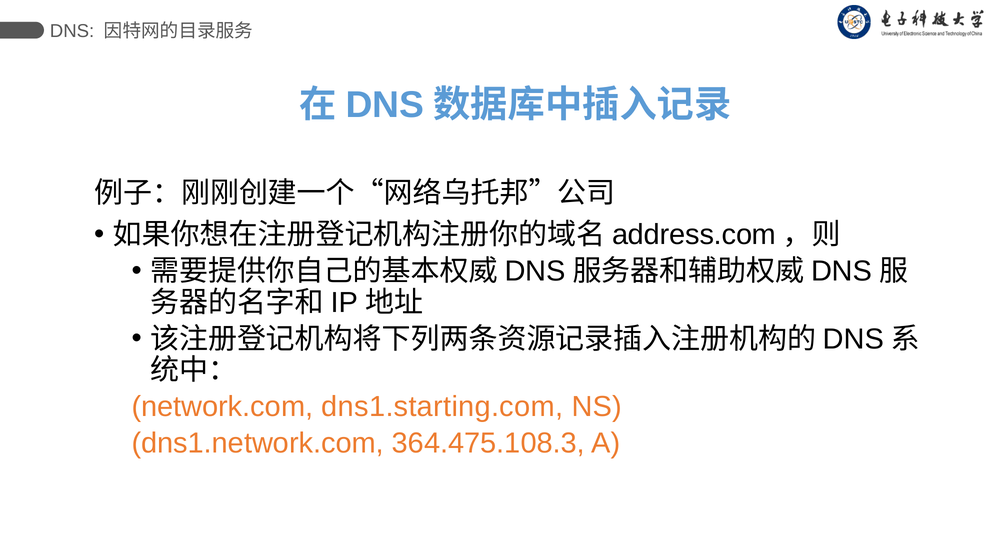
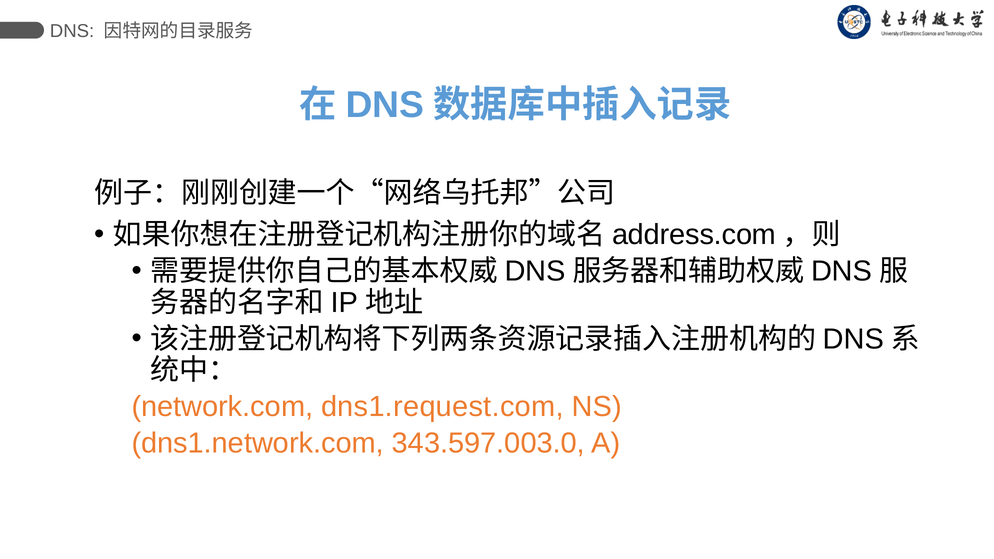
dns1.starting.com: dns1.starting.com -> dns1.request.com
364.475.108.3: 364.475.108.3 -> 343.597.003.0
